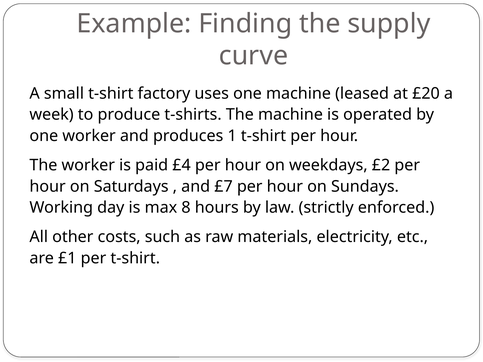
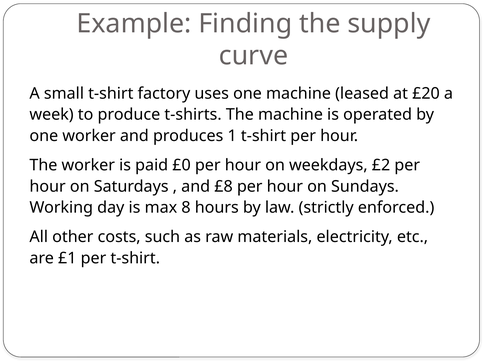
£4: £4 -> £0
£7: £7 -> £8
